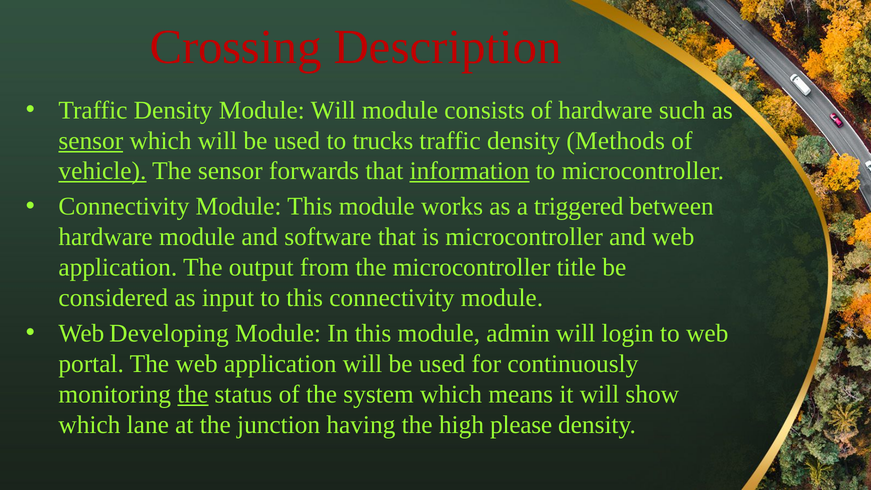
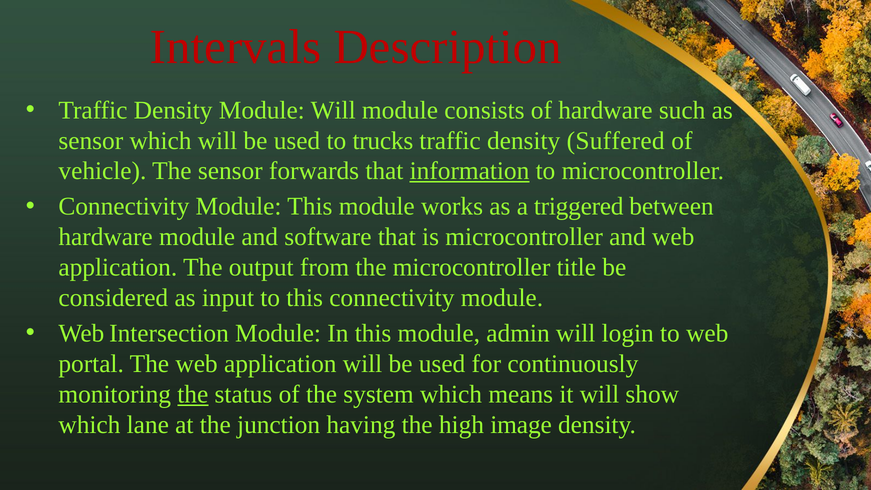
Crossing: Crossing -> Intervals
sensor at (91, 141) underline: present -> none
Methods: Methods -> Suffered
vehicle underline: present -> none
Developing: Developing -> Intersection
please: please -> image
